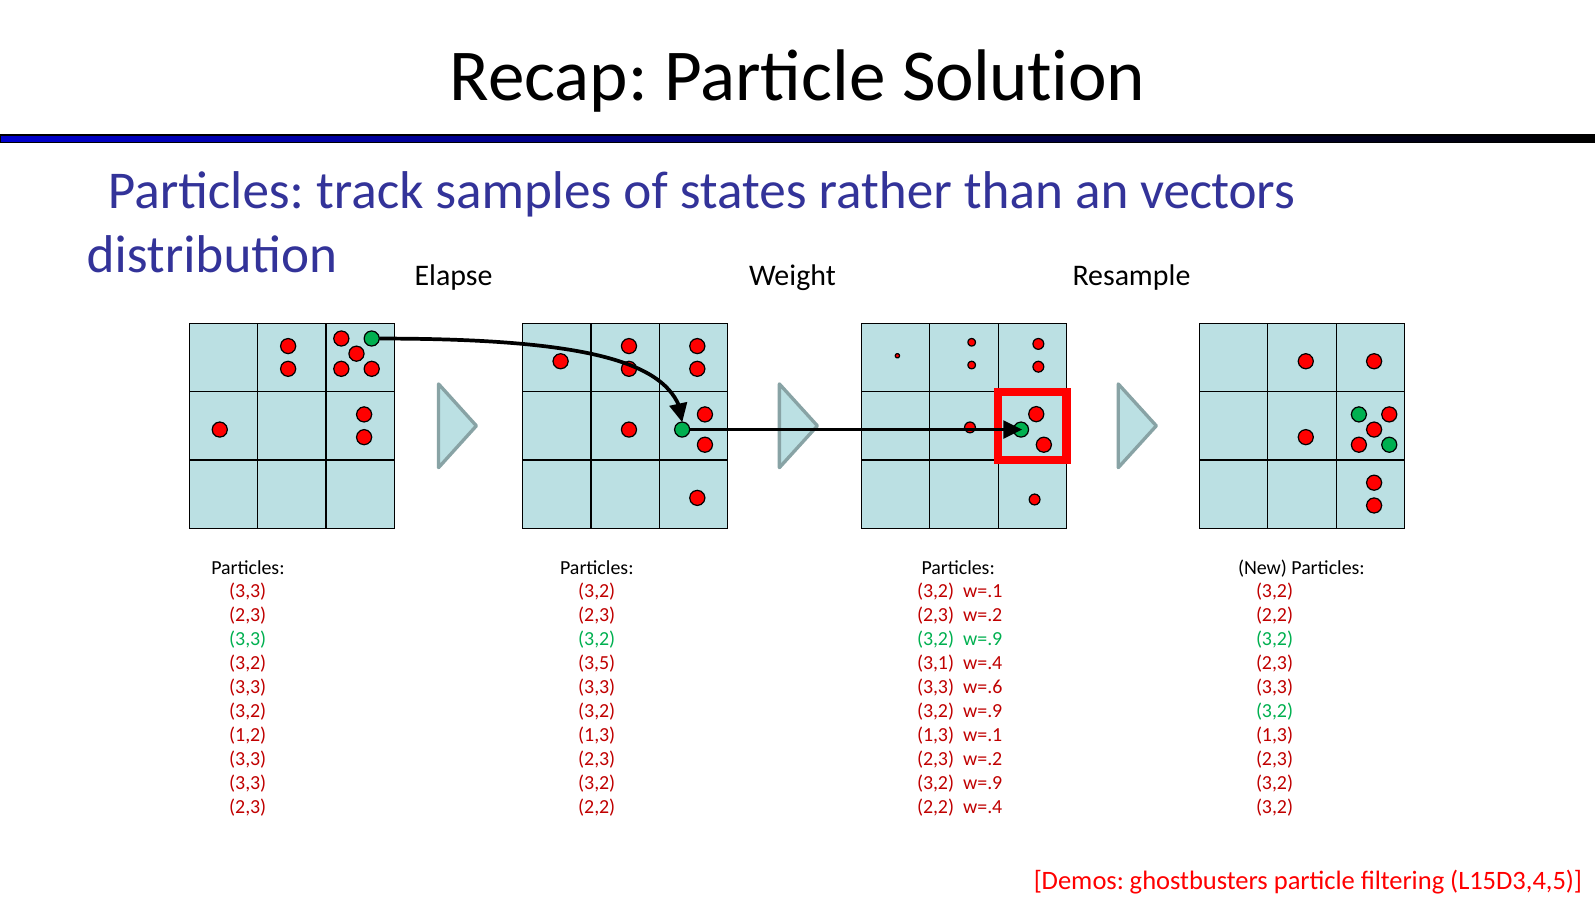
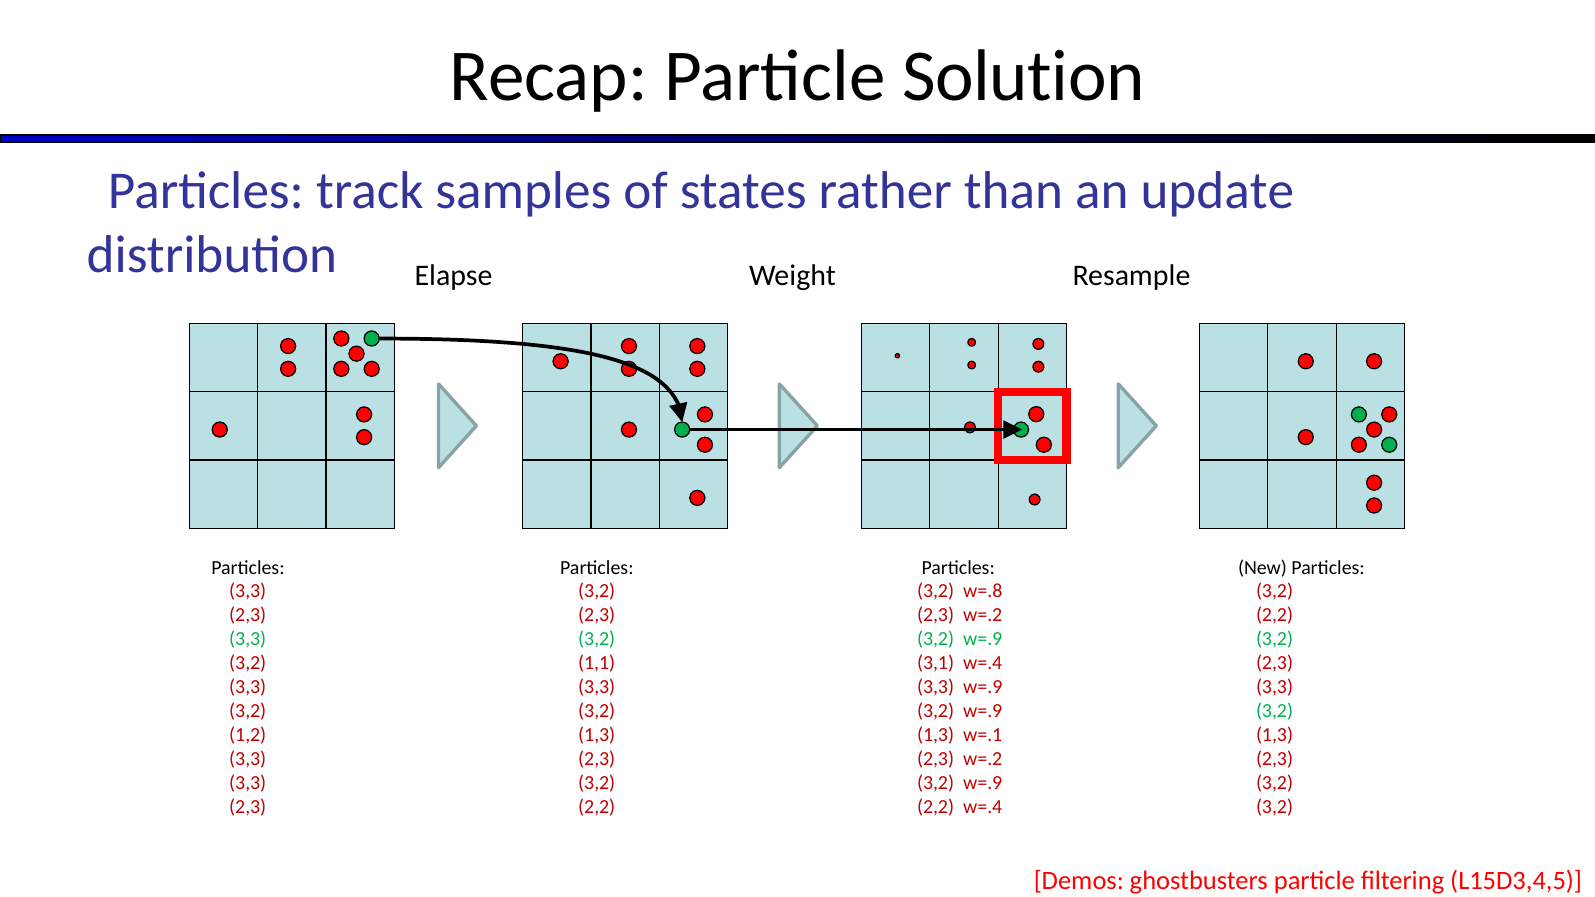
vectors: vectors -> update
3,2 w=.1: w=.1 -> w=.8
3,5: 3,5 -> 1,1
3,3 w=.6: w=.6 -> w=.9
